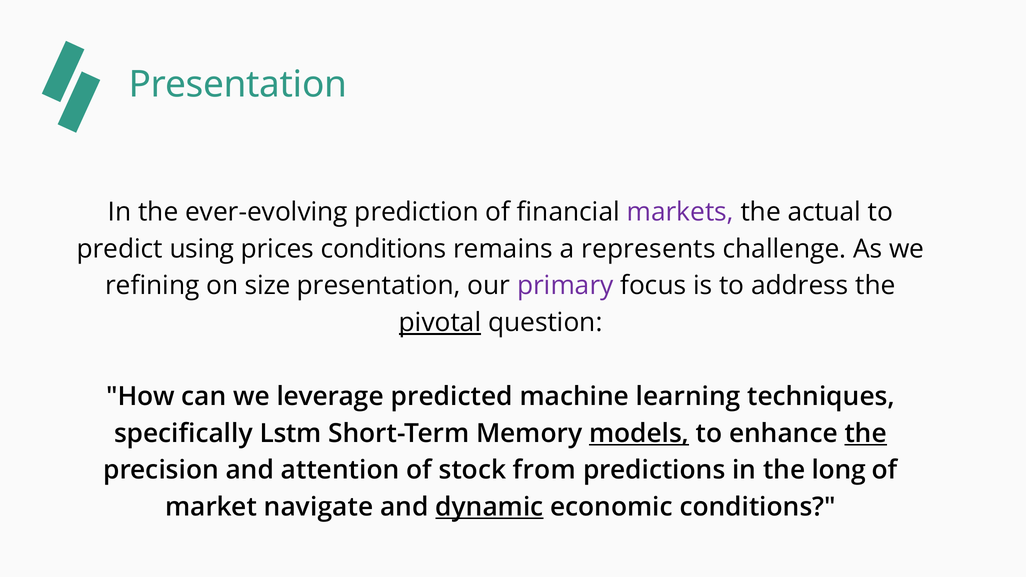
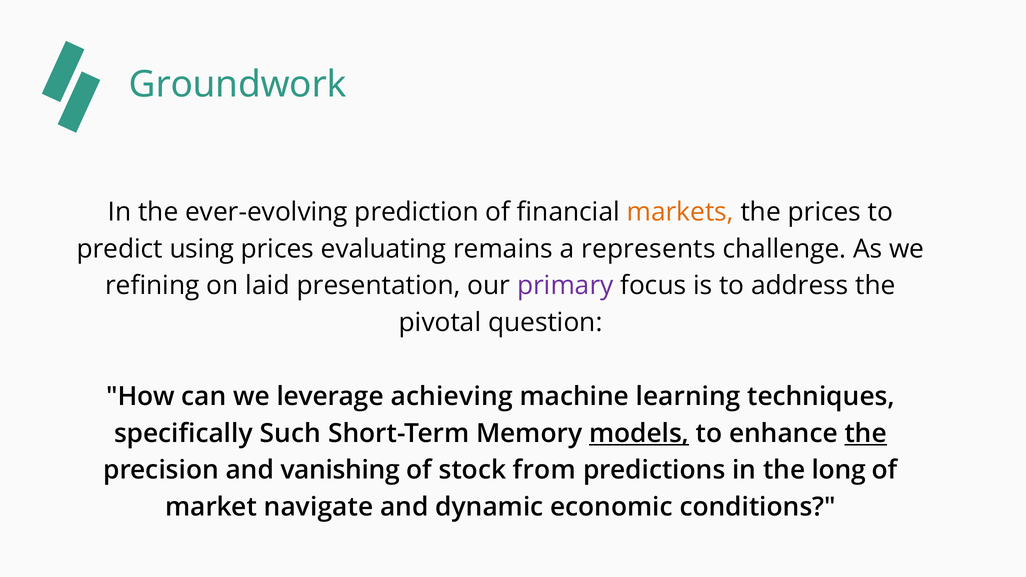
Presentation at (238, 85): Presentation -> Groundwork
markets colour: purple -> orange
the actual: actual -> prices
prices conditions: conditions -> evaluating
size: size -> laid
pivotal underline: present -> none
predicted: predicted -> achieving
Lstm: Lstm -> Such
attention: attention -> vanishing
dynamic underline: present -> none
